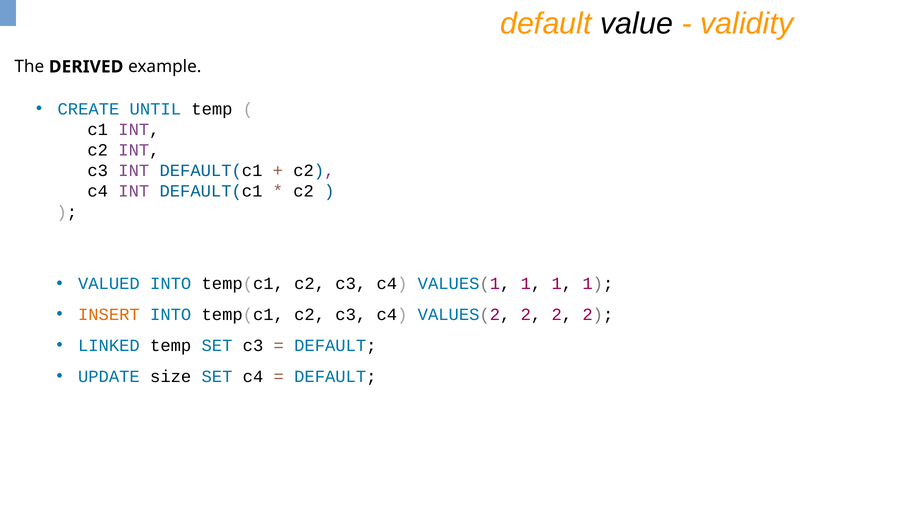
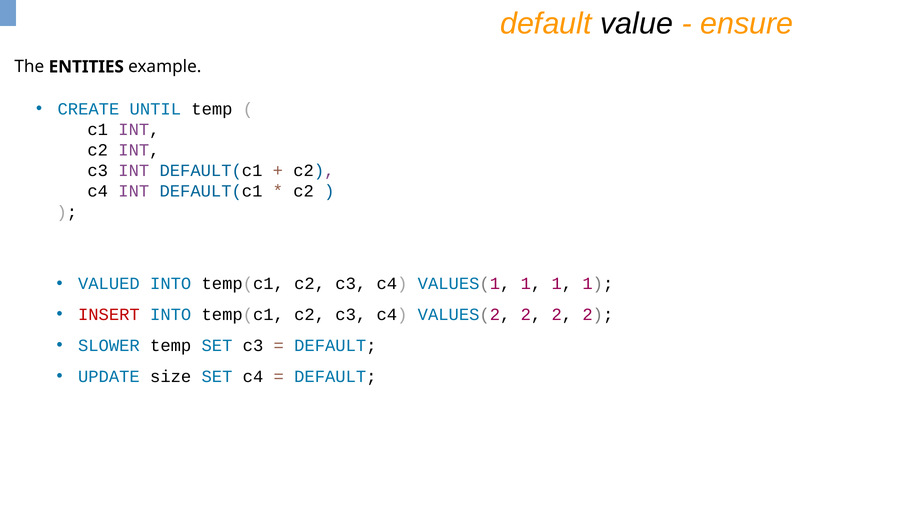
validity: validity -> ensure
DERIVED: DERIVED -> ENTITIES
INSERT colour: orange -> red
LINKED: LINKED -> SLOWER
